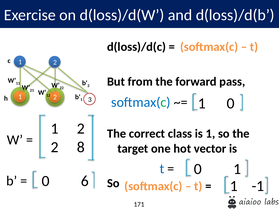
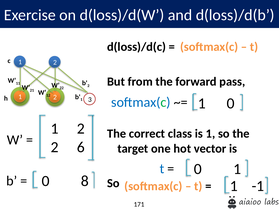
8: 8 -> 6
6: 6 -> 8
